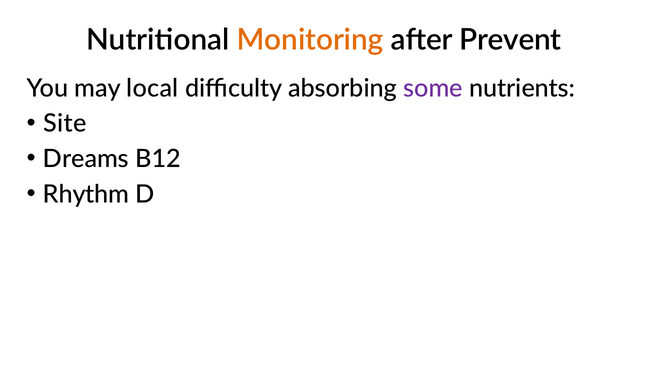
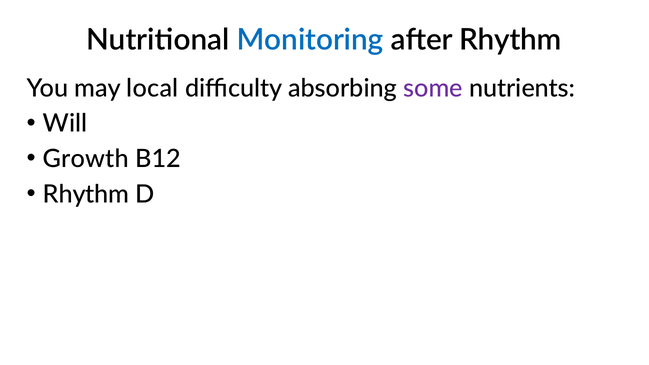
Monitoring colour: orange -> blue
after Prevent: Prevent -> Rhythm
Site: Site -> Will
Dreams: Dreams -> Growth
